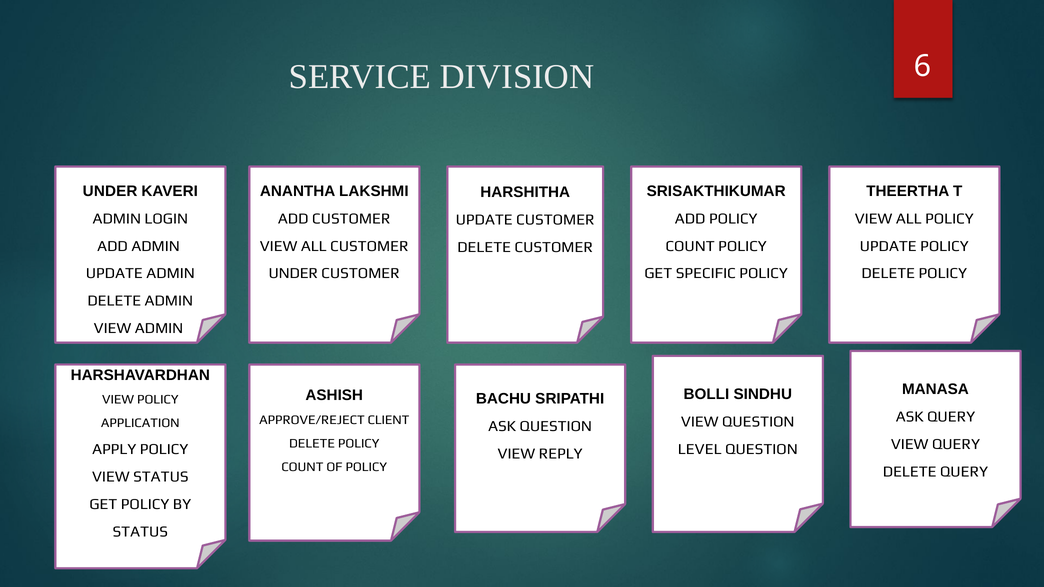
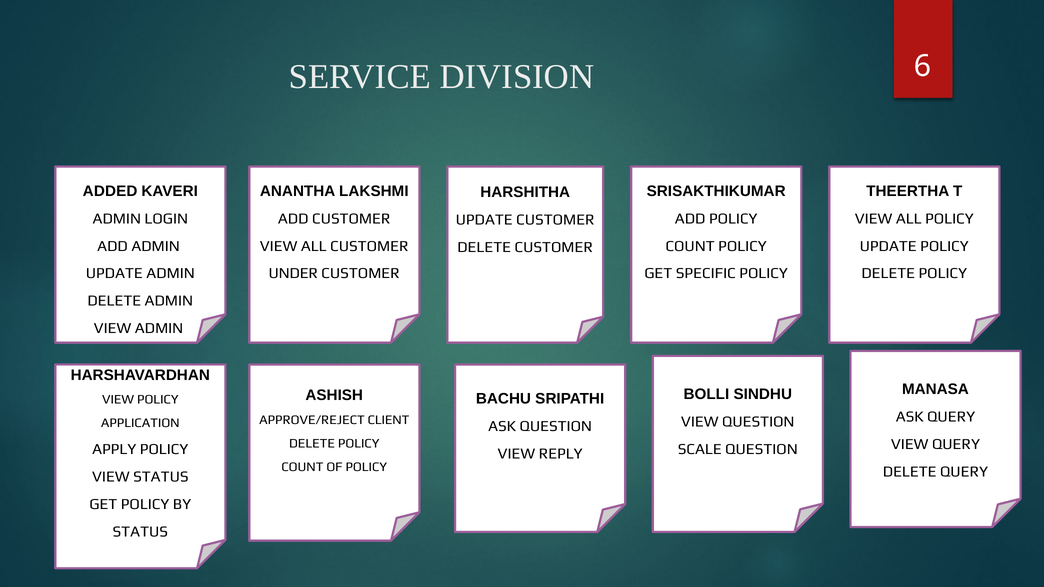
UNDER at (110, 191): UNDER -> ADDED
LEVEL: LEVEL -> SCALE
